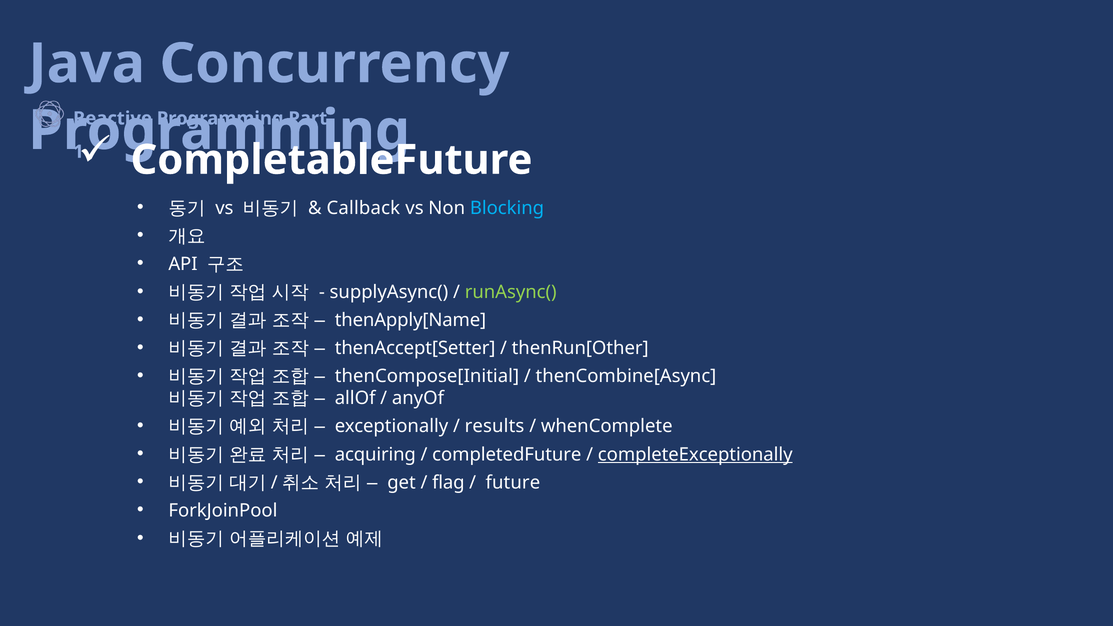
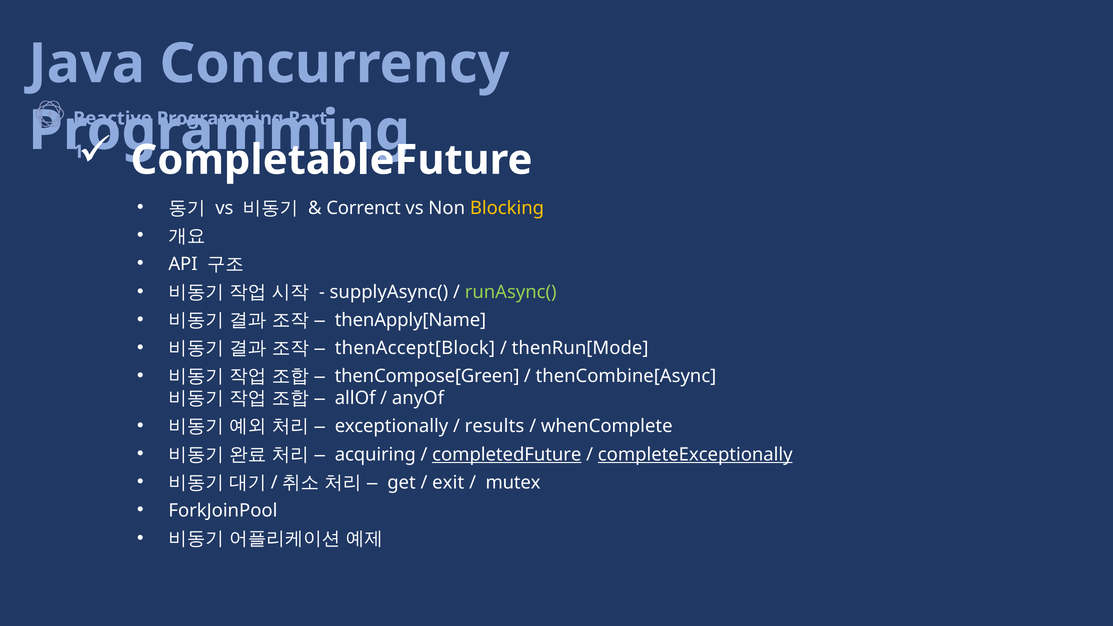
Callback: Callback -> Correnct
Blocking colour: light blue -> yellow
thenAccept[Setter: thenAccept[Setter -> thenAccept[Block
thenRun[Other: thenRun[Other -> thenRun[Mode
thenCompose[Initial: thenCompose[Initial -> thenCompose[Green
completedFuture underline: none -> present
flag: flag -> exit
future: future -> mutex
